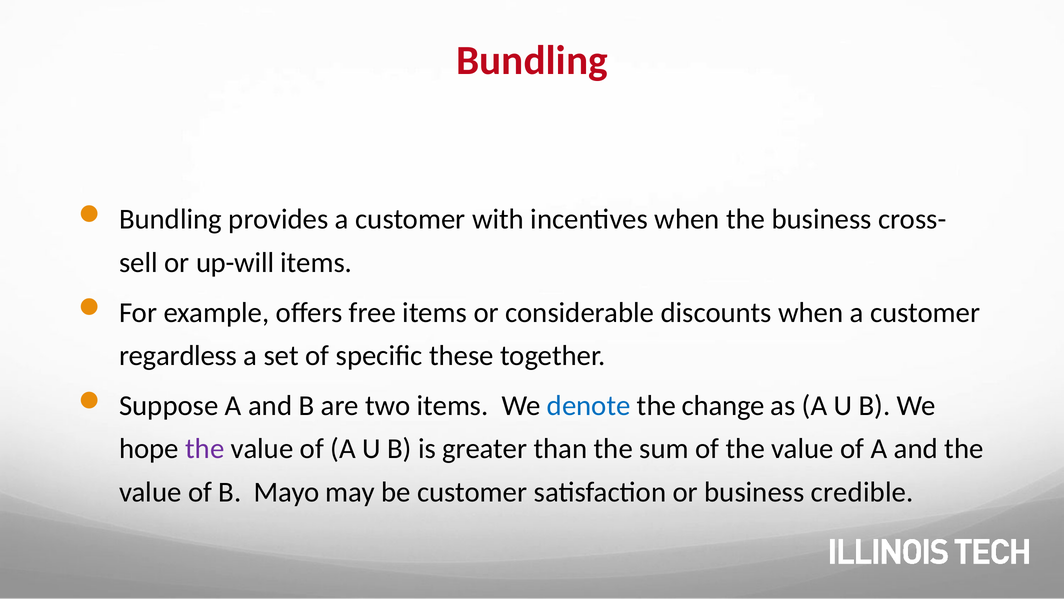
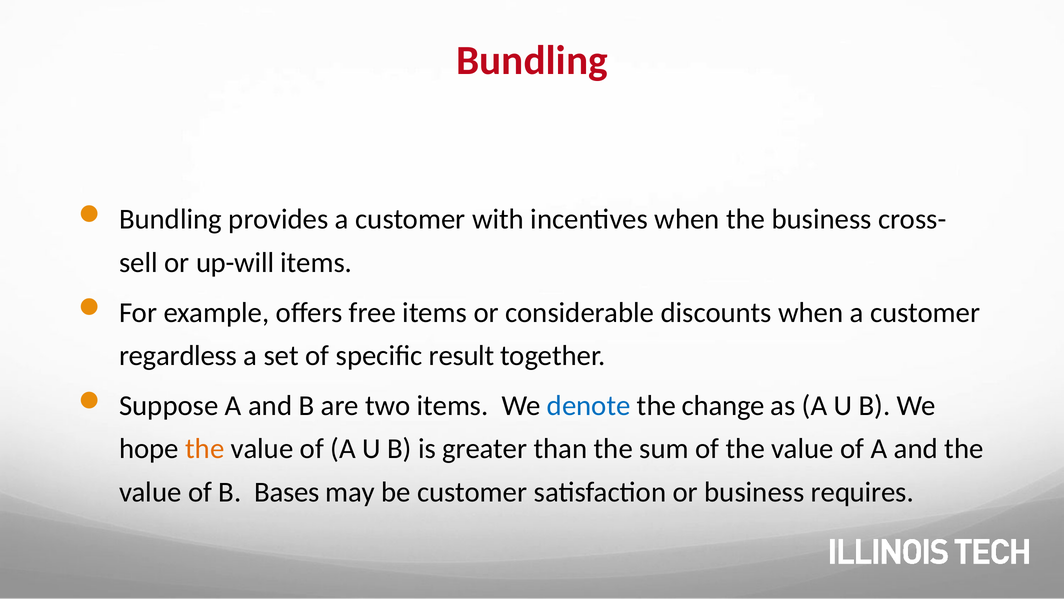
these: these -> result
the at (205, 449) colour: purple -> orange
Mayo: Mayo -> Bases
credible: credible -> requires
